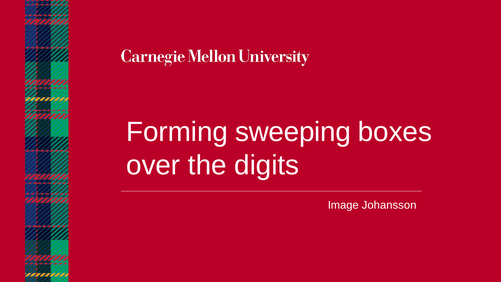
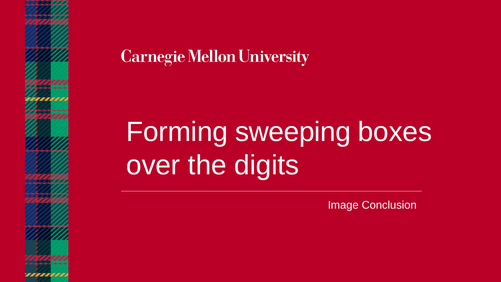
Johansson: Johansson -> Conclusion
